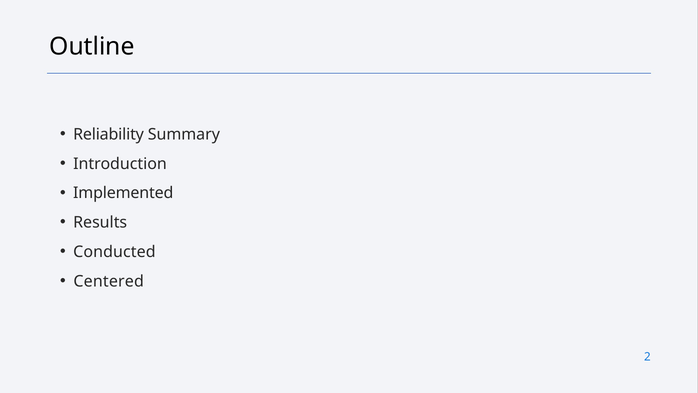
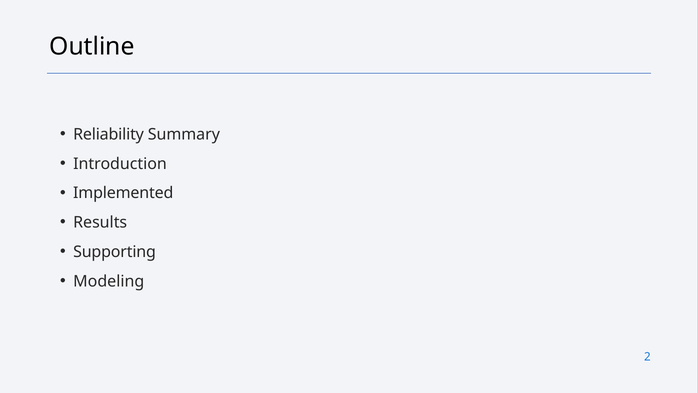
Conducted: Conducted -> Supporting
Centered: Centered -> Modeling
